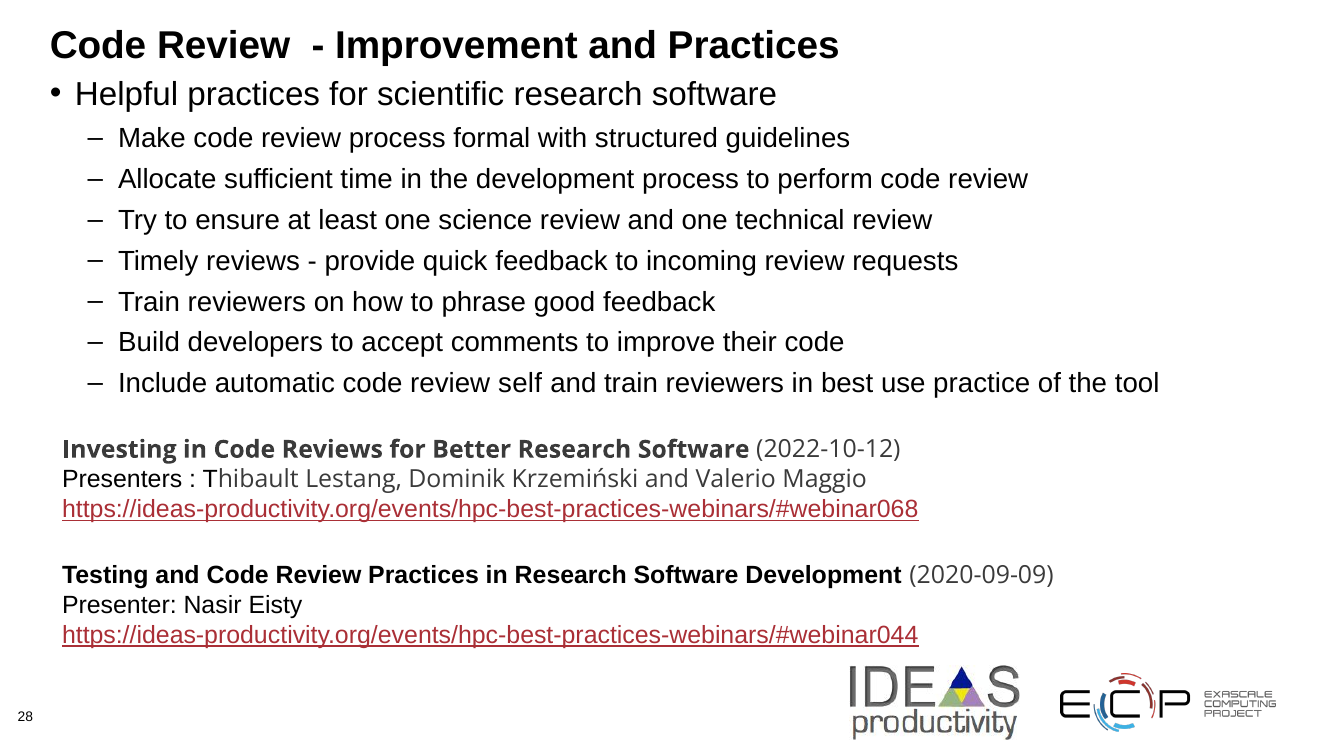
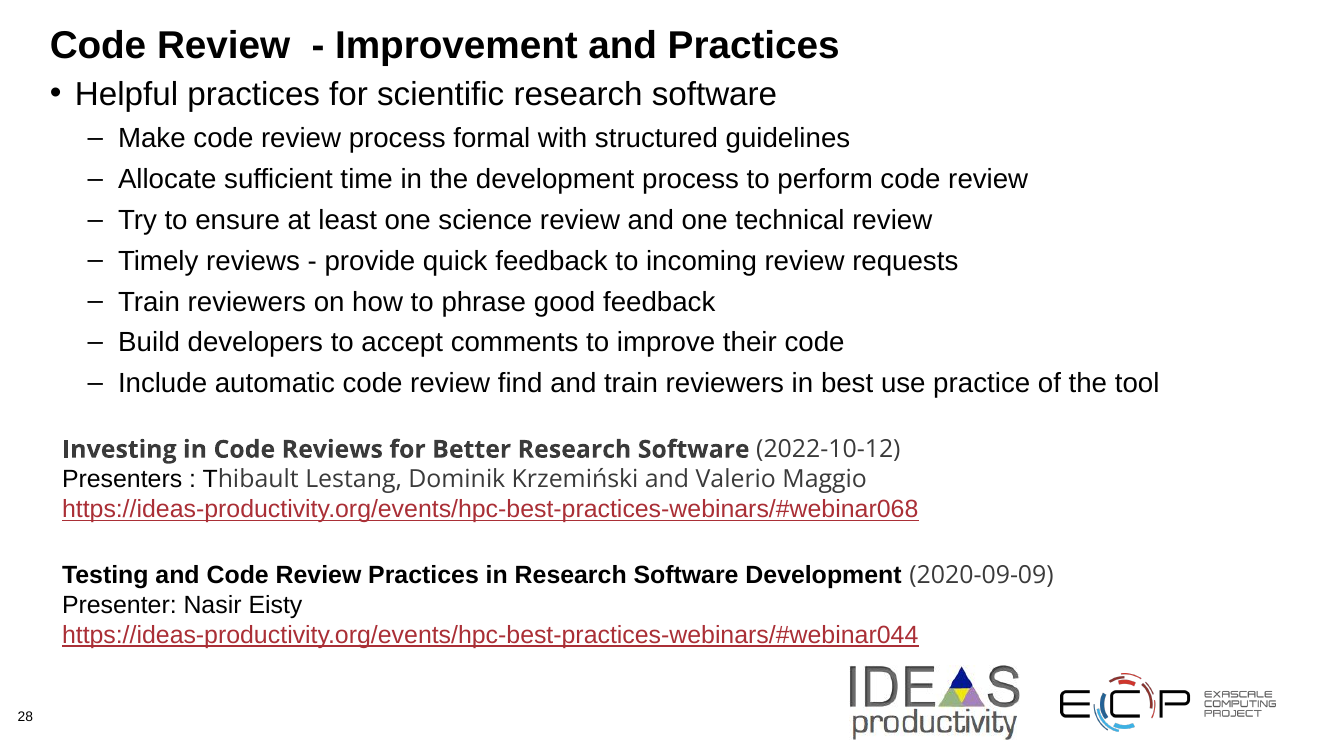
self: self -> find
